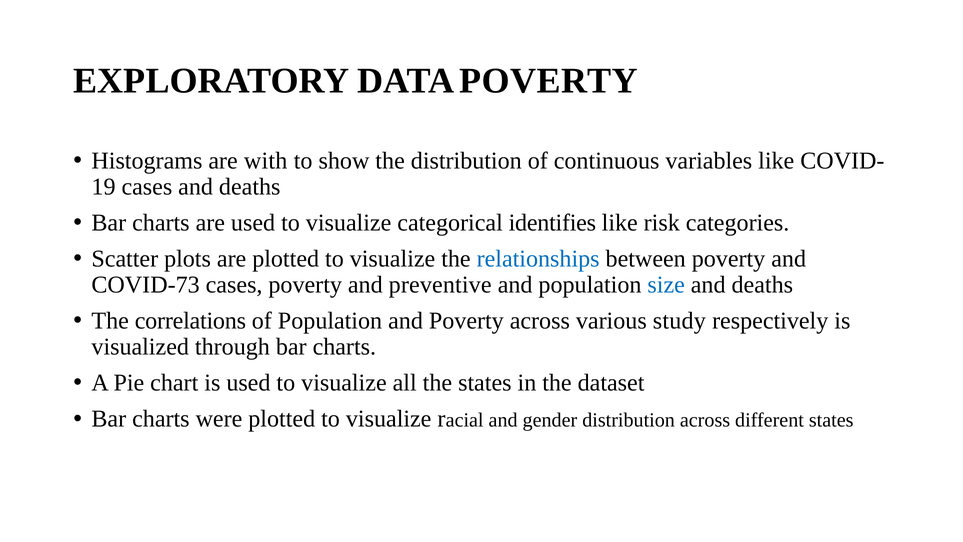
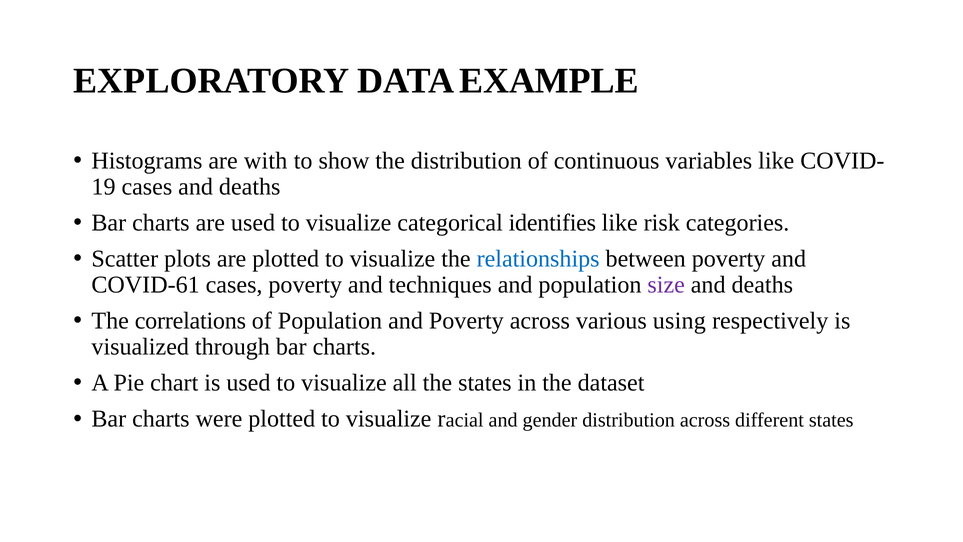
DATA POVERTY: POVERTY -> EXAMPLE
COVID-73: COVID-73 -> COVID-61
preventive: preventive -> techniques
size colour: blue -> purple
study: study -> using
